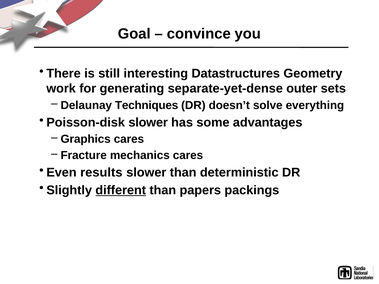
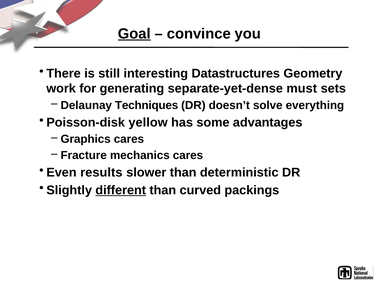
Goal underline: none -> present
outer: outer -> must
Poisson-disk slower: slower -> yellow
papers: papers -> curved
